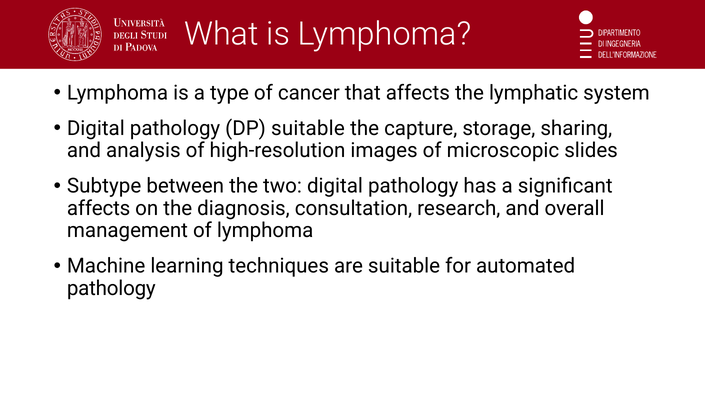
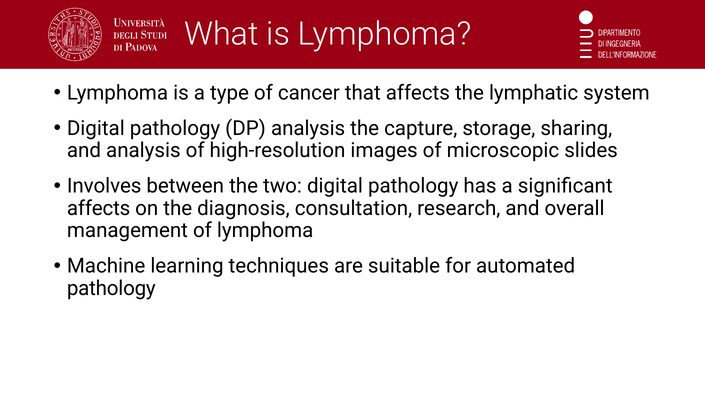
DP suitable: suitable -> analysis
Subtype: Subtype -> Involves
